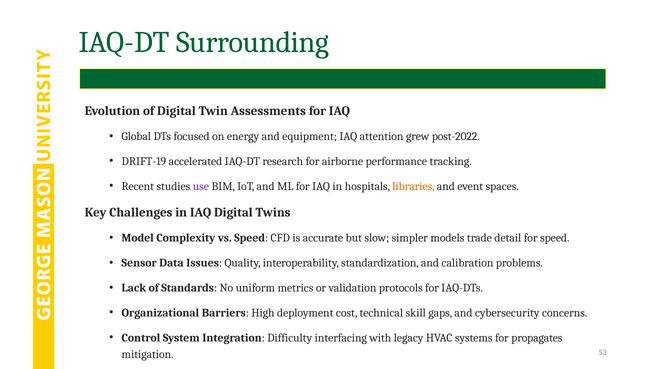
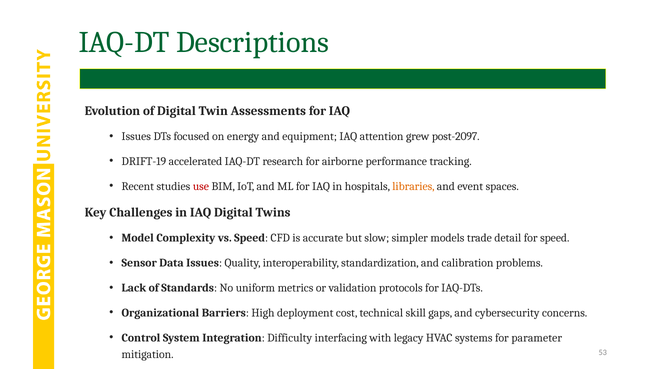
Surrounding: Surrounding -> Descriptions
Global at (136, 137): Global -> Issues
post-2022: post-2022 -> post-2097
use colour: purple -> red
propagates: propagates -> parameter
